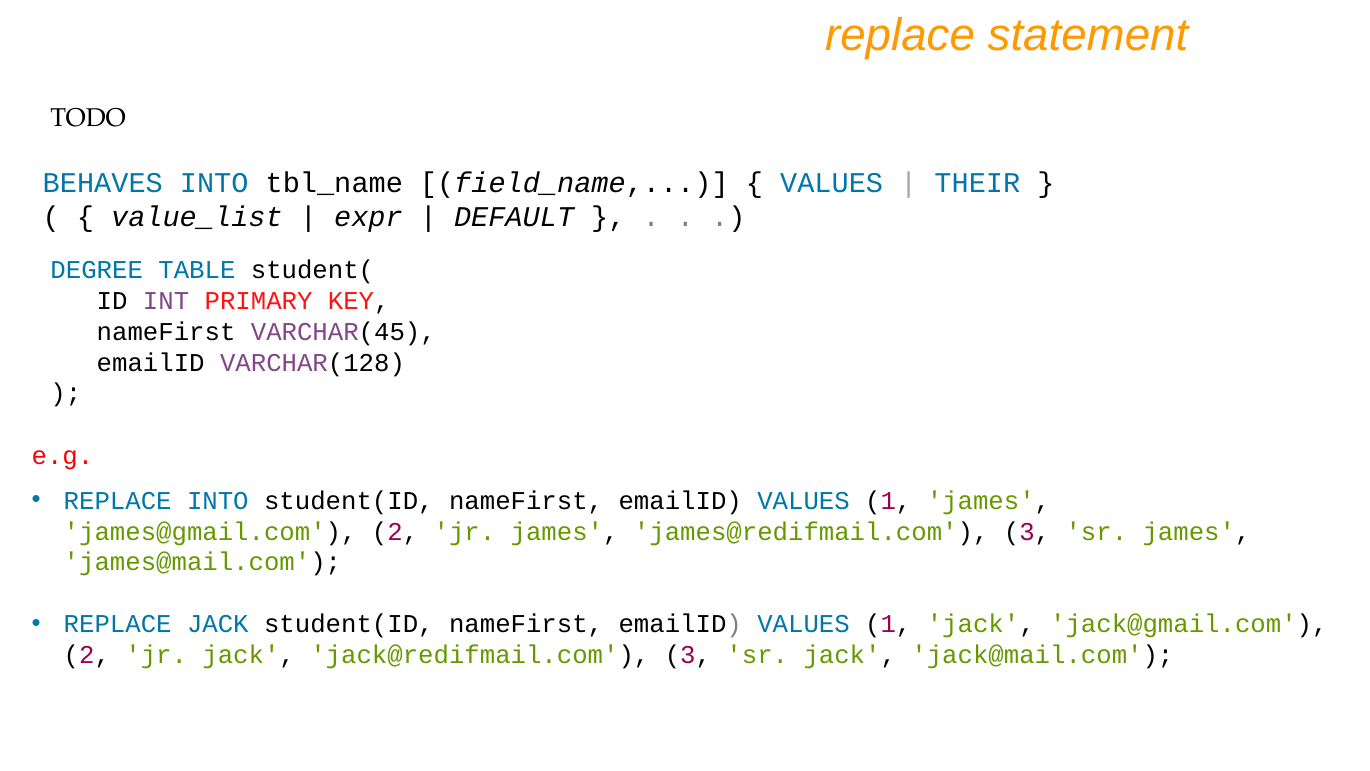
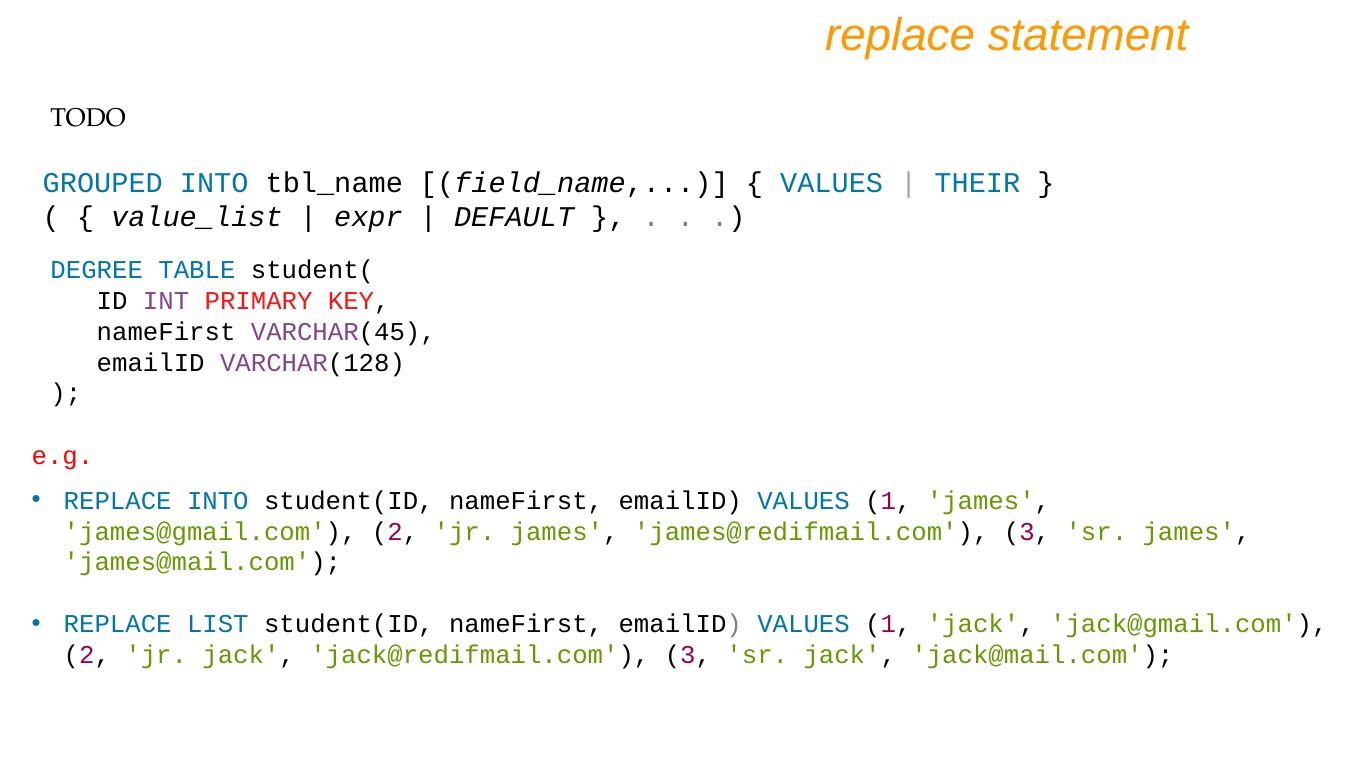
BEHAVES: BEHAVES -> GROUPED
REPLACE JACK: JACK -> LIST
